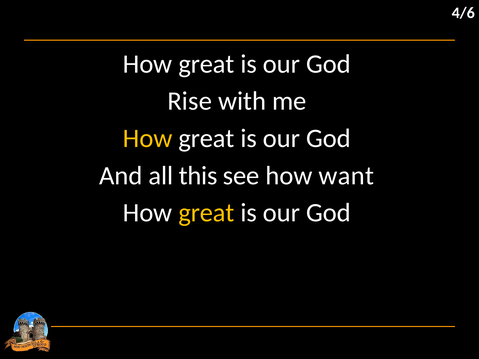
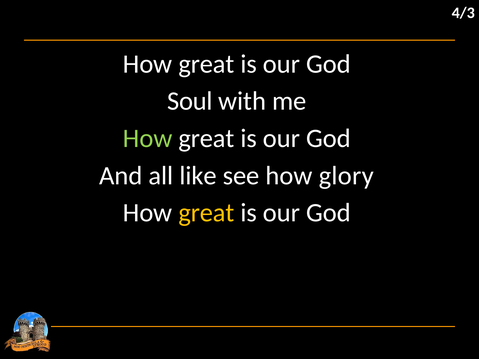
4/6: 4/6 -> 4/3
Rise: Rise -> Soul
How at (148, 139) colour: yellow -> light green
this: this -> like
want: want -> glory
